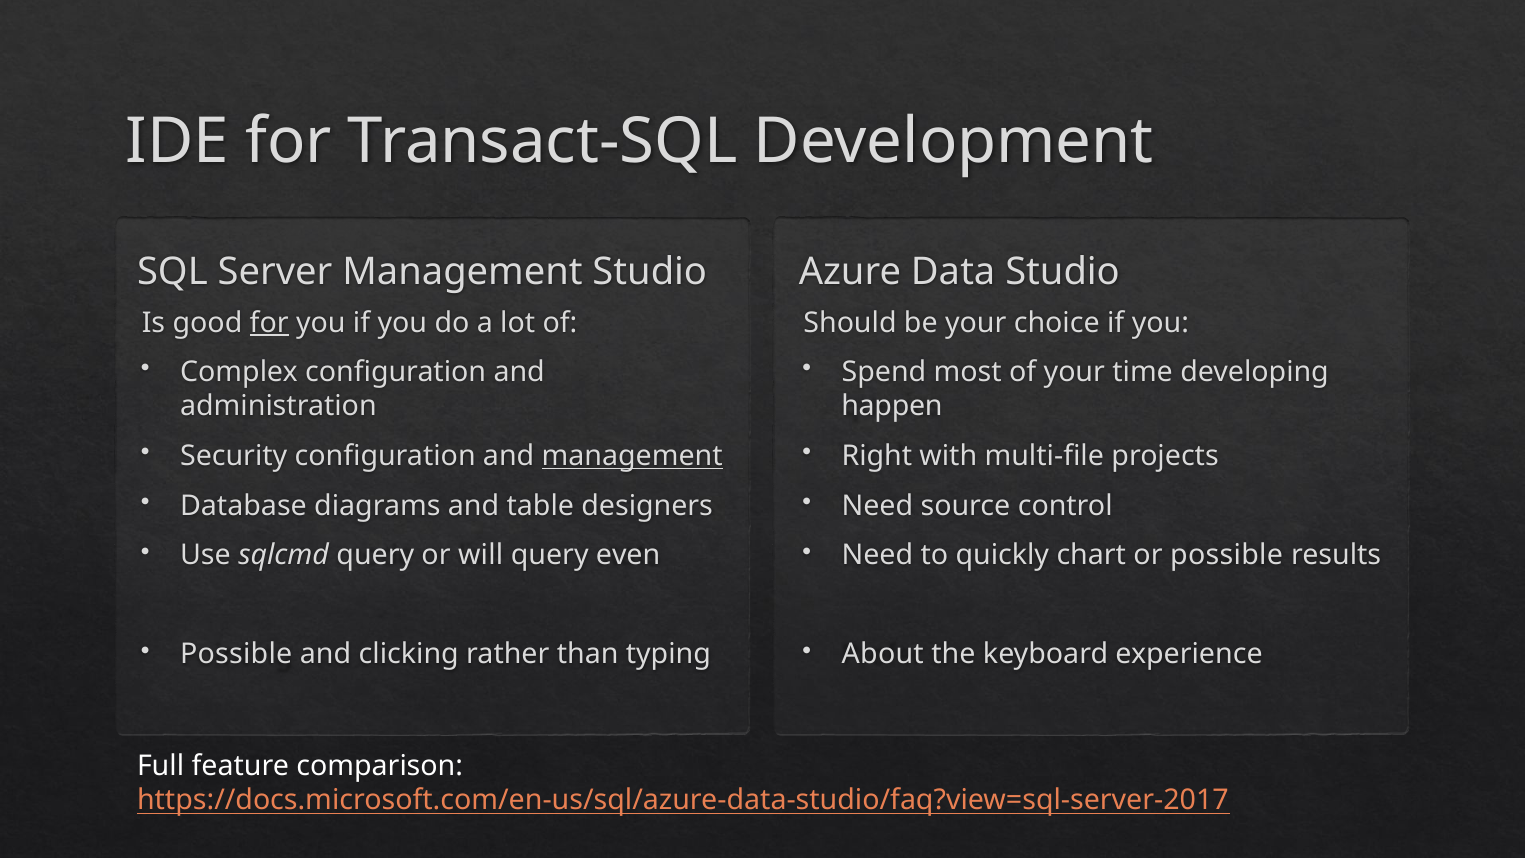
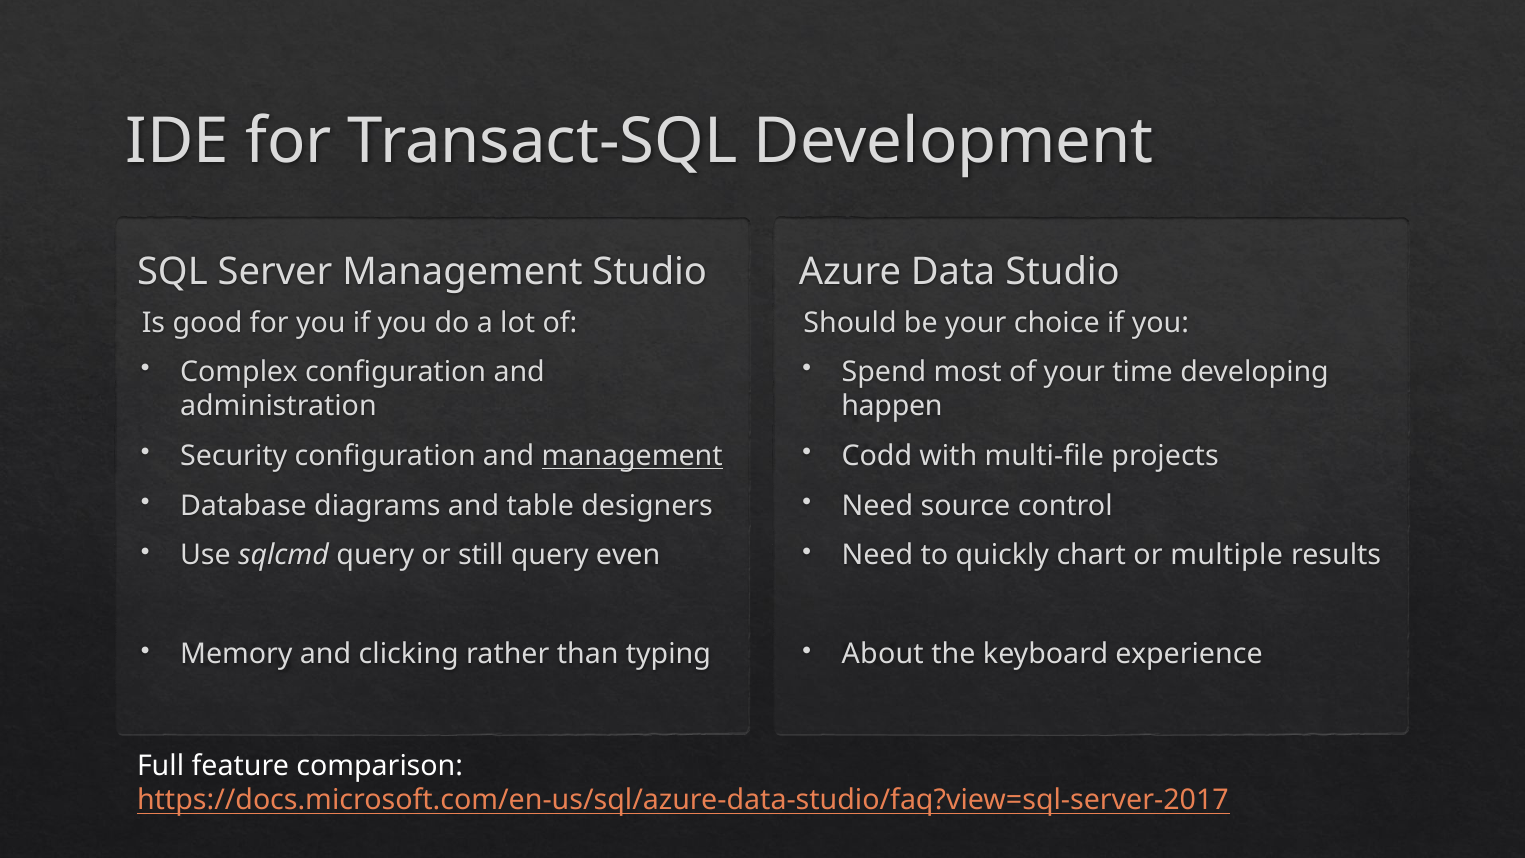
for at (269, 323) underline: present -> none
Right: Right -> Codd
will: will -> still
or possible: possible -> multiple
Possible at (236, 654): Possible -> Memory
